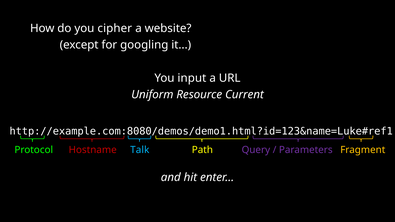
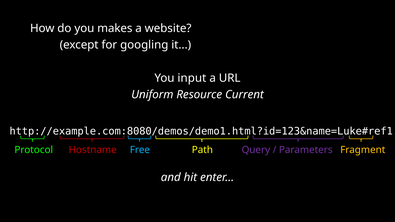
cipher: cipher -> makes
Talk: Talk -> Free
